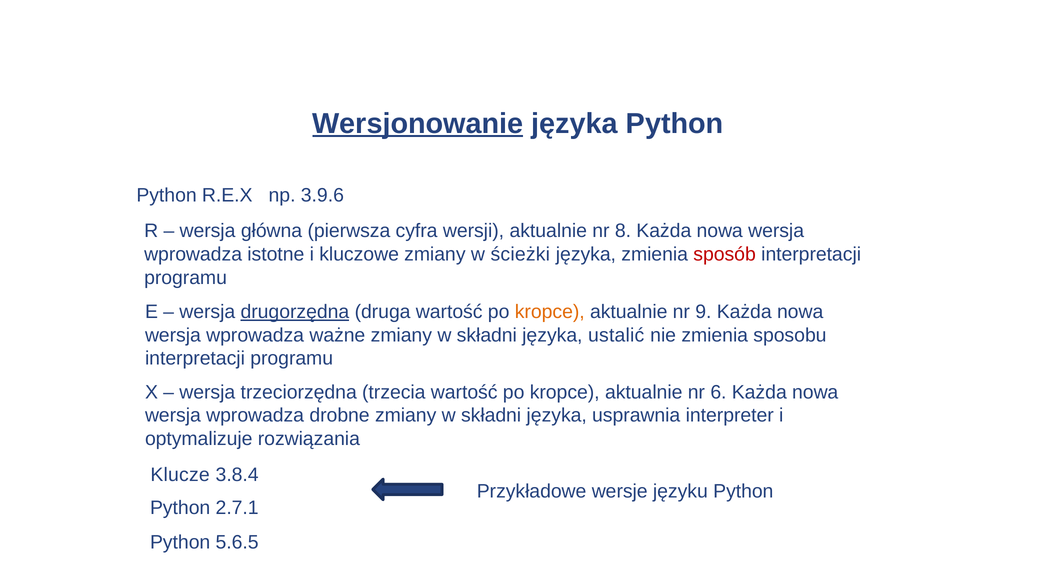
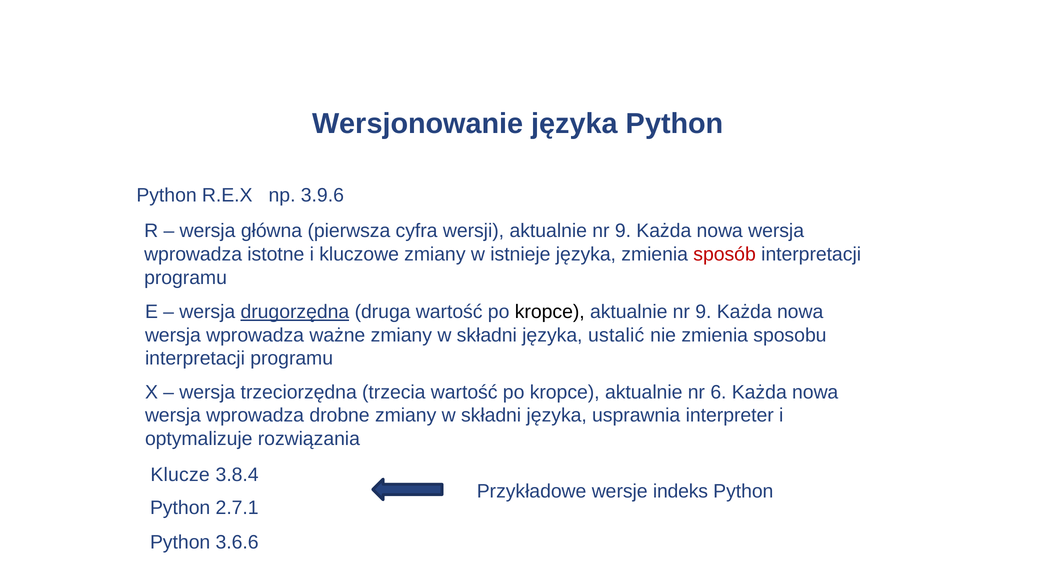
Wersjonowanie underline: present -> none
wersji aktualnie nr 8: 8 -> 9
ścieżki: ścieżki -> istnieje
kropce at (550, 311) colour: orange -> black
języku: języku -> indeks
5.6.5: 5.6.5 -> 3.6.6
